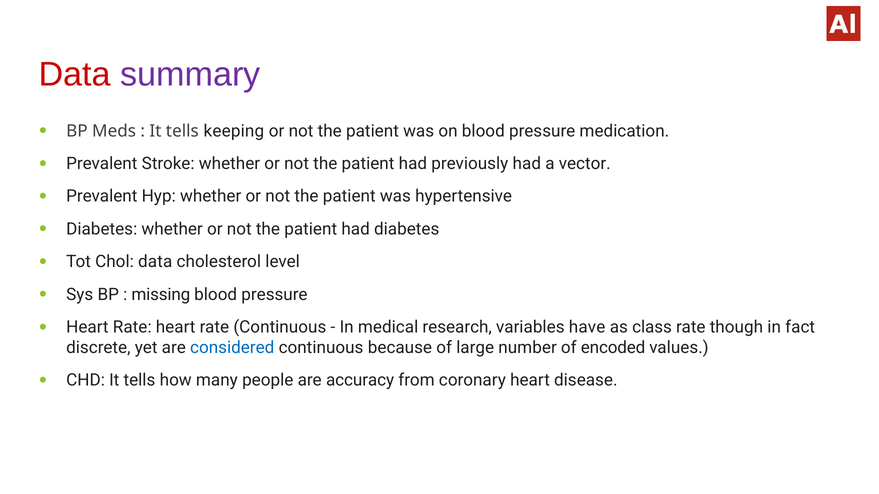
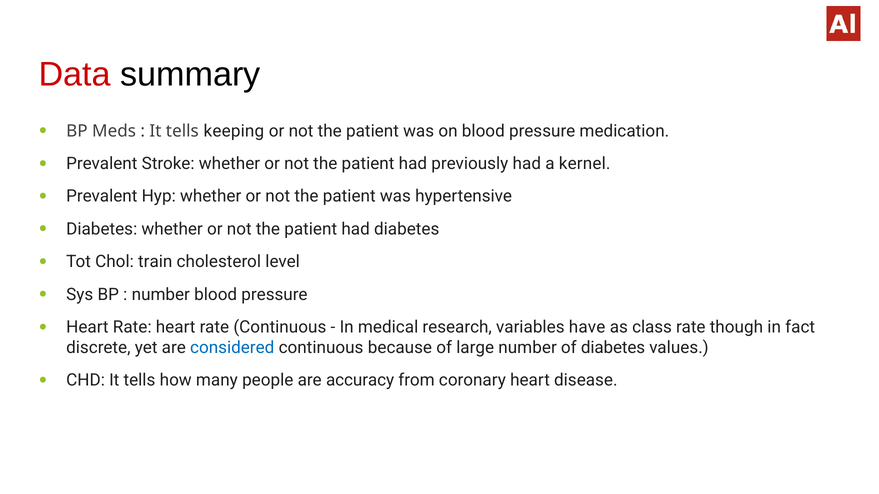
summary colour: purple -> black
vector: vector -> kernel
Chol data: data -> train
missing at (161, 295): missing -> number
of encoded: encoded -> diabetes
